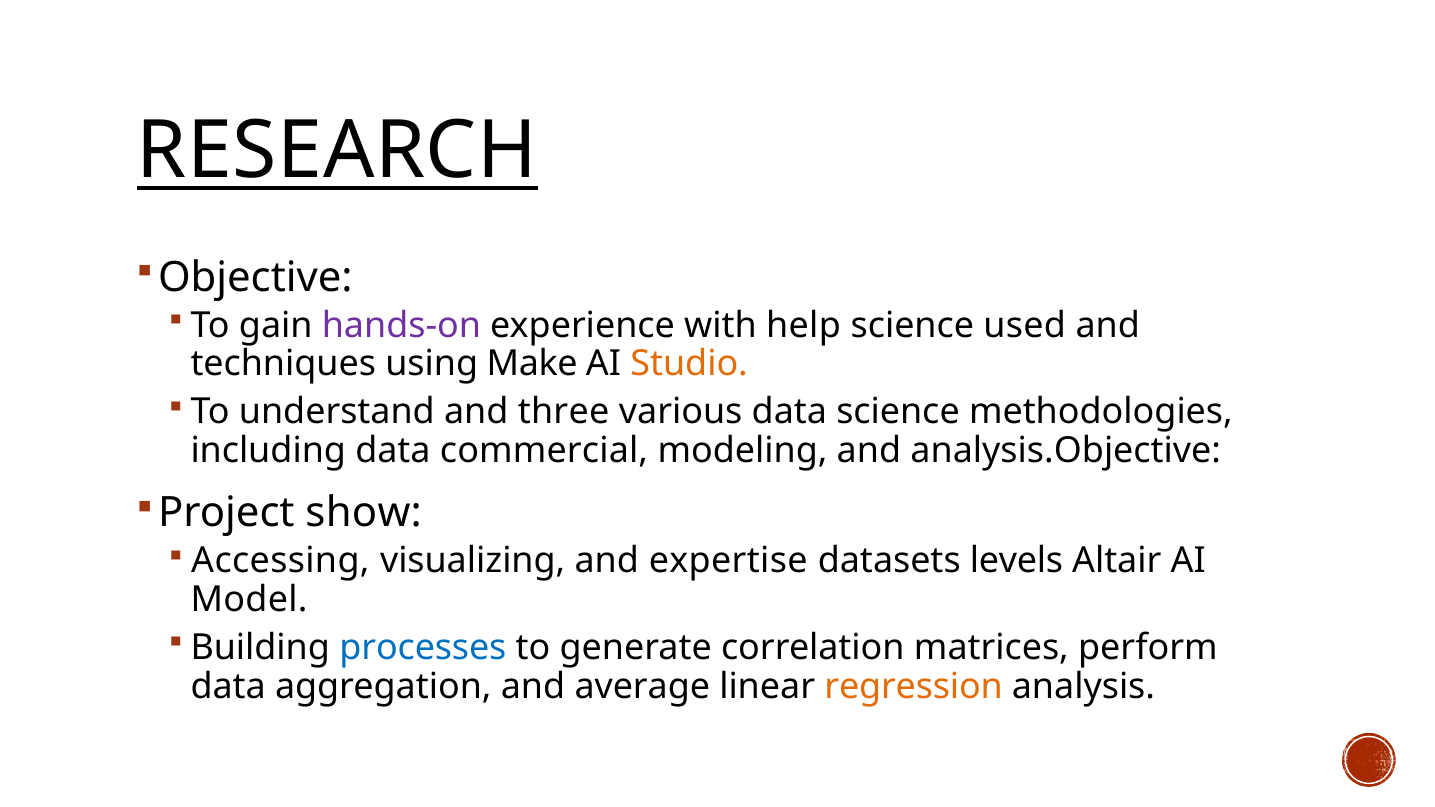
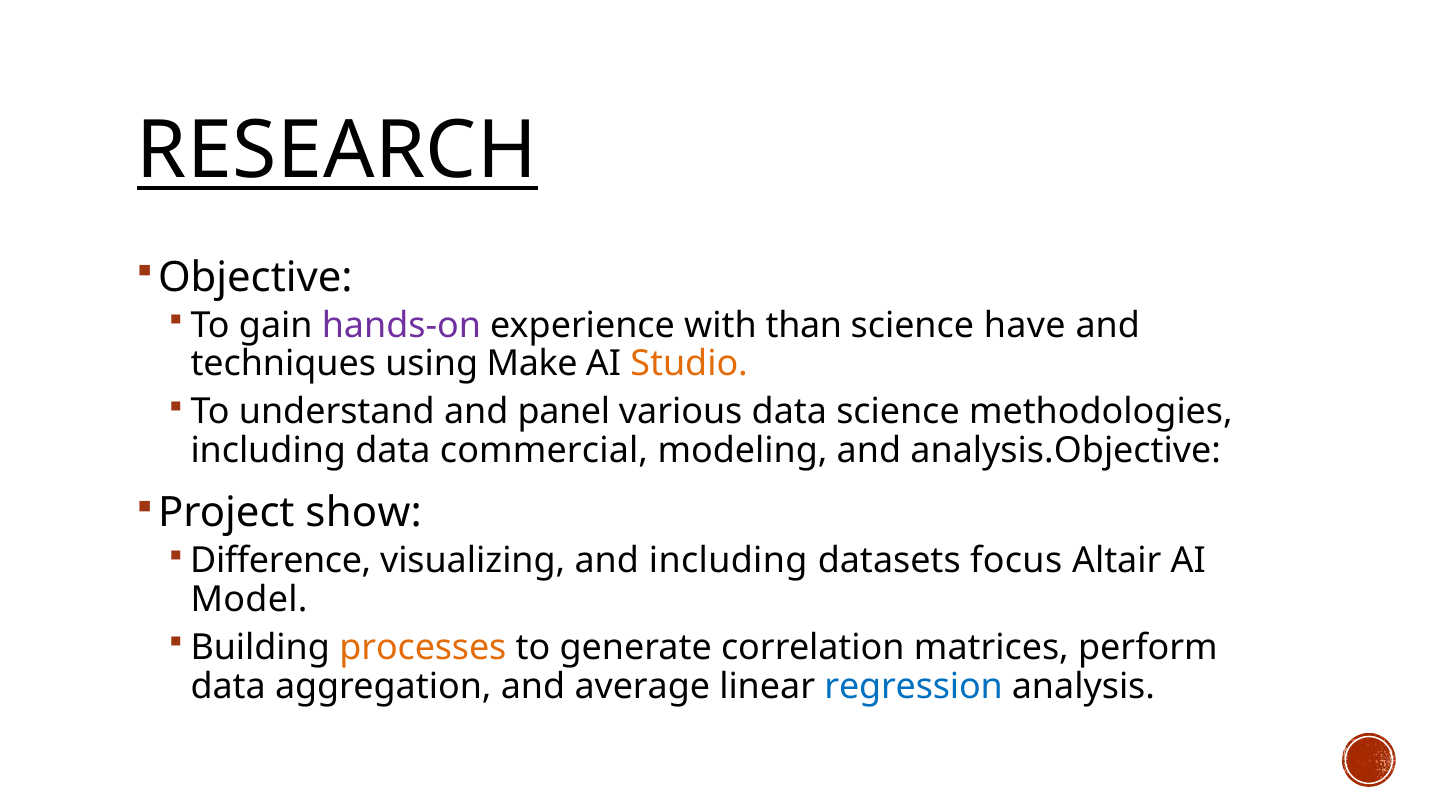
help: help -> than
used: used -> have
three: three -> panel
Accessing: Accessing -> Difference
and expertise: expertise -> including
levels: levels -> focus
processes colour: blue -> orange
regression colour: orange -> blue
